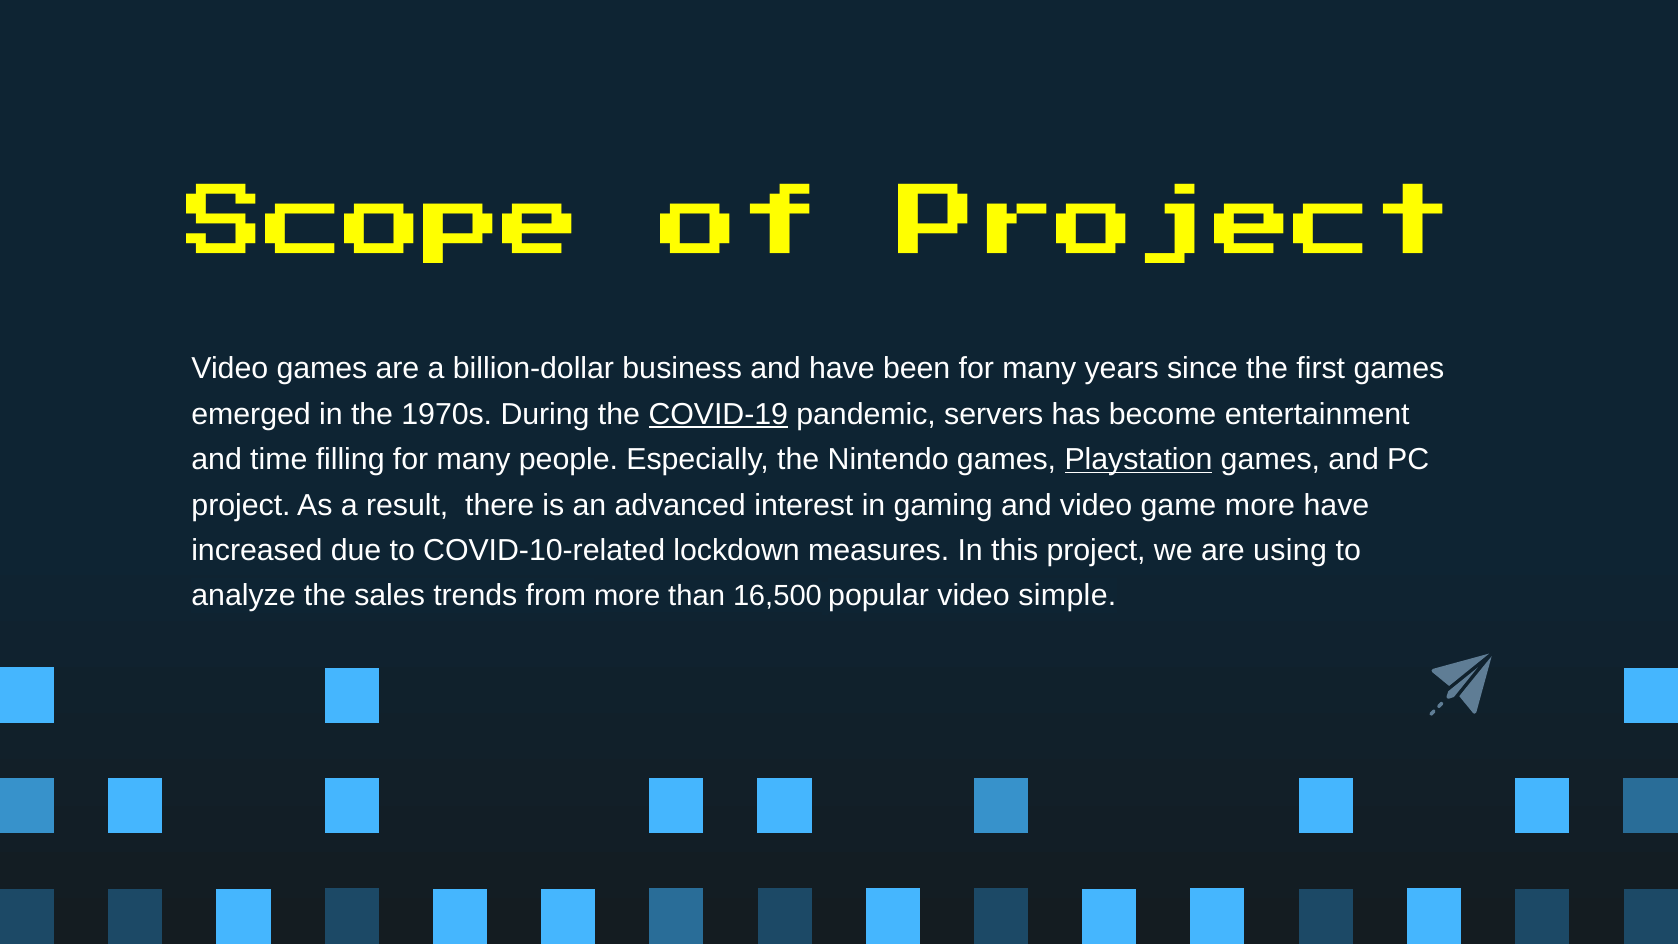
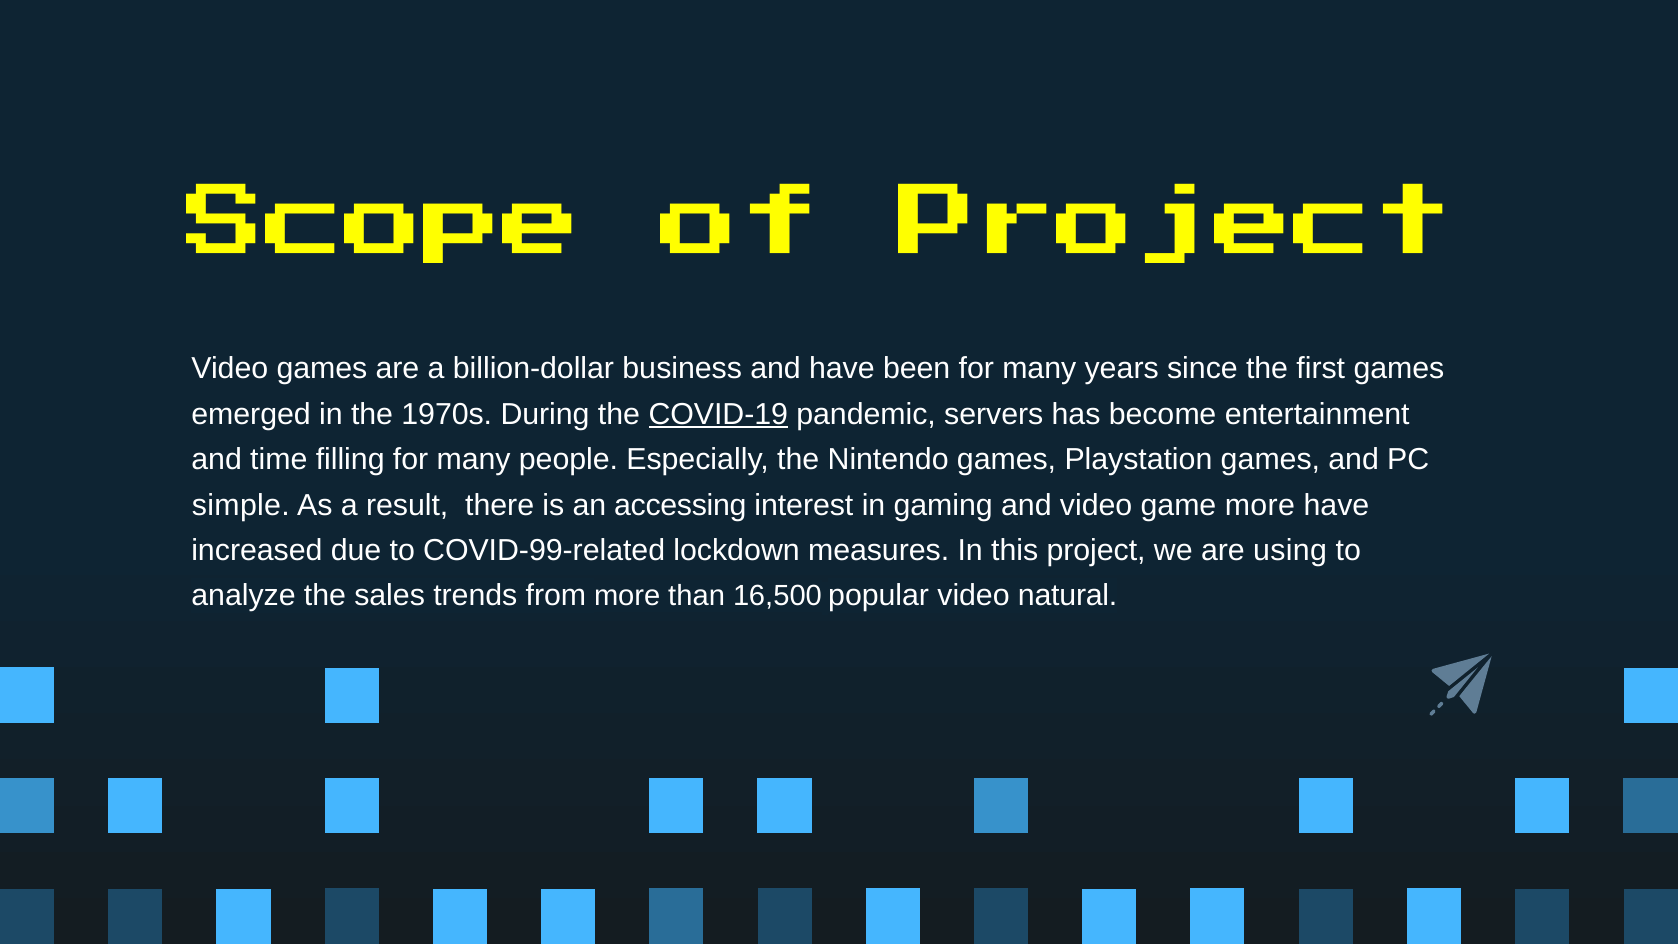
Playstation underline: present -> none
project at (241, 505): project -> simple
advanced: advanced -> accessing
COVID-10-related: COVID-10-related -> COVID-99-related
simple: simple -> natural
